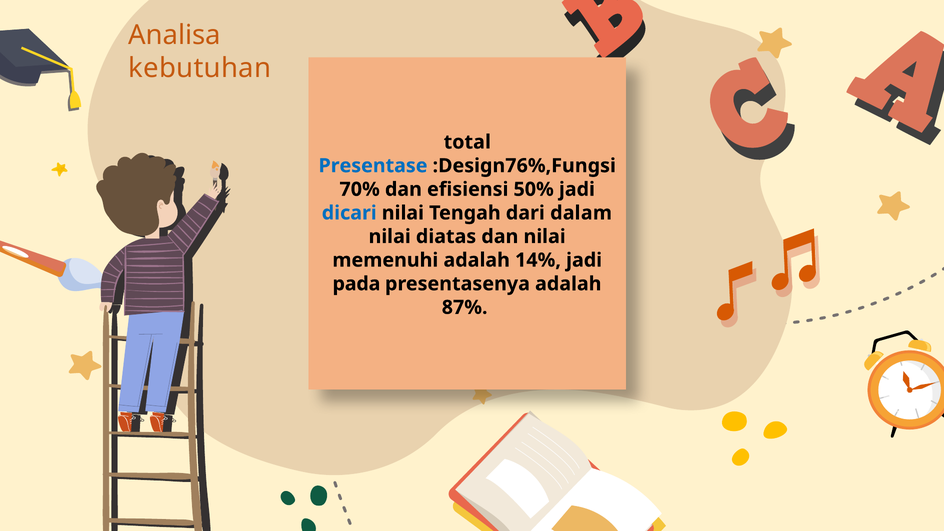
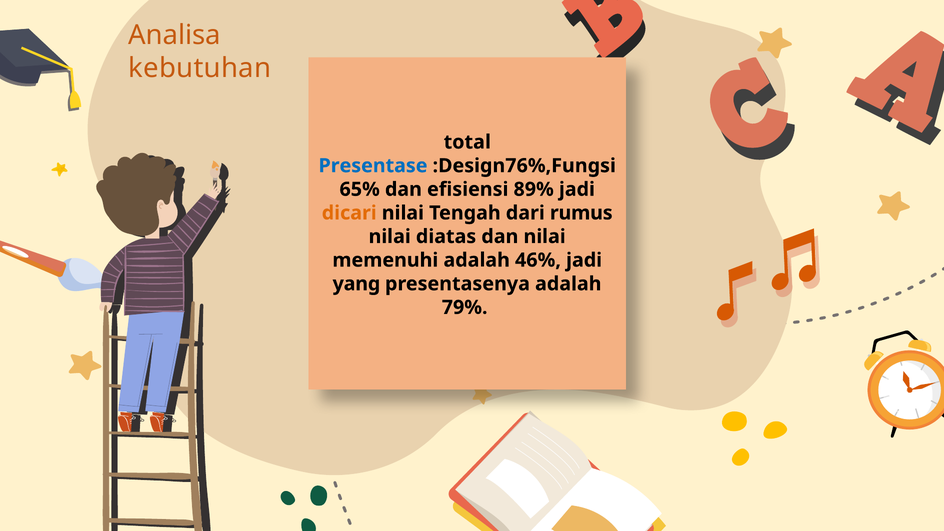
70%: 70% -> 65%
50%: 50% -> 89%
dicari colour: blue -> orange
dalam: dalam -> rumus
14%: 14% -> 46%
pada: pada -> yang
87%: 87% -> 79%
